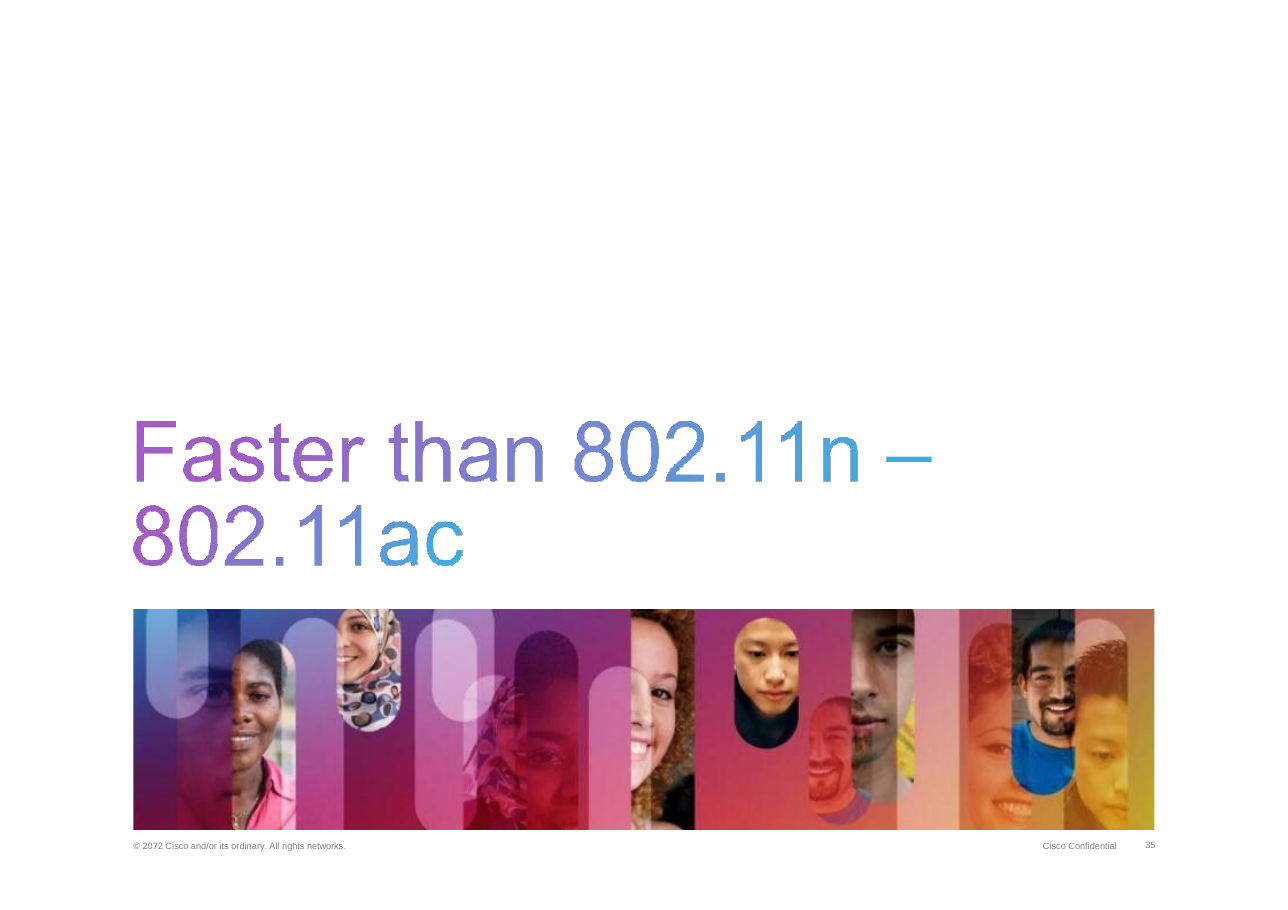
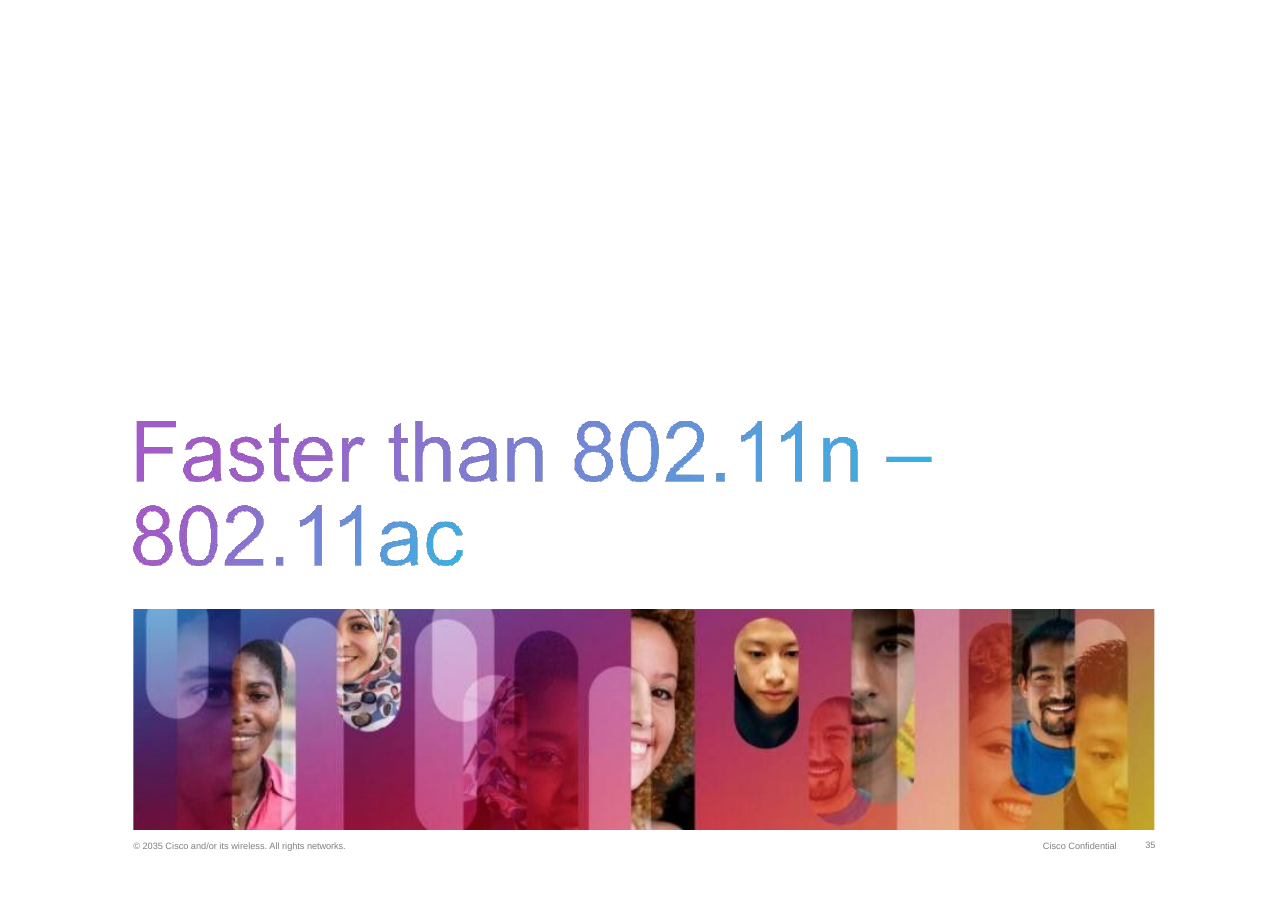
2072: 2072 -> 2035
ordinary: ordinary -> wireless
